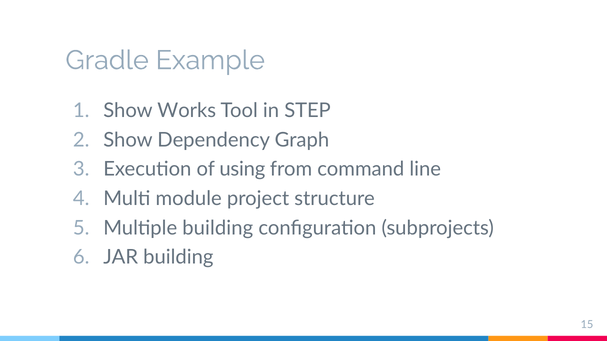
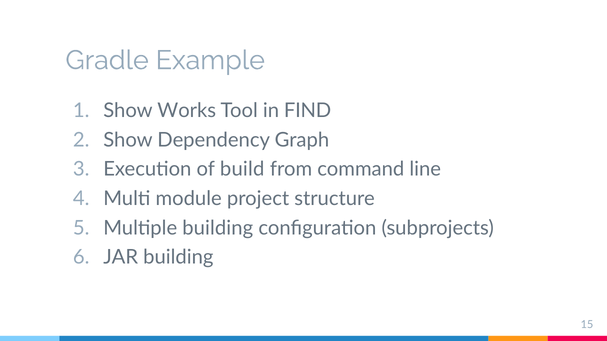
STEP: STEP -> FIND
using: using -> build
